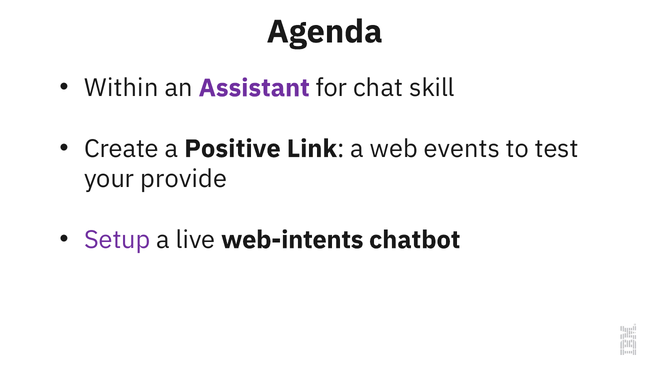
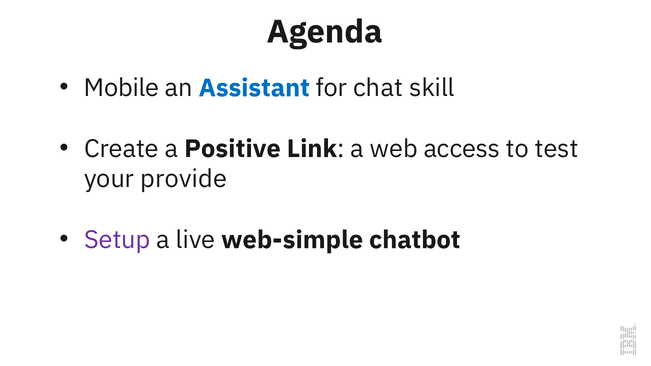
Within: Within -> Mobile
Assistant colour: purple -> blue
events: events -> access
web-intents: web-intents -> web-simple
